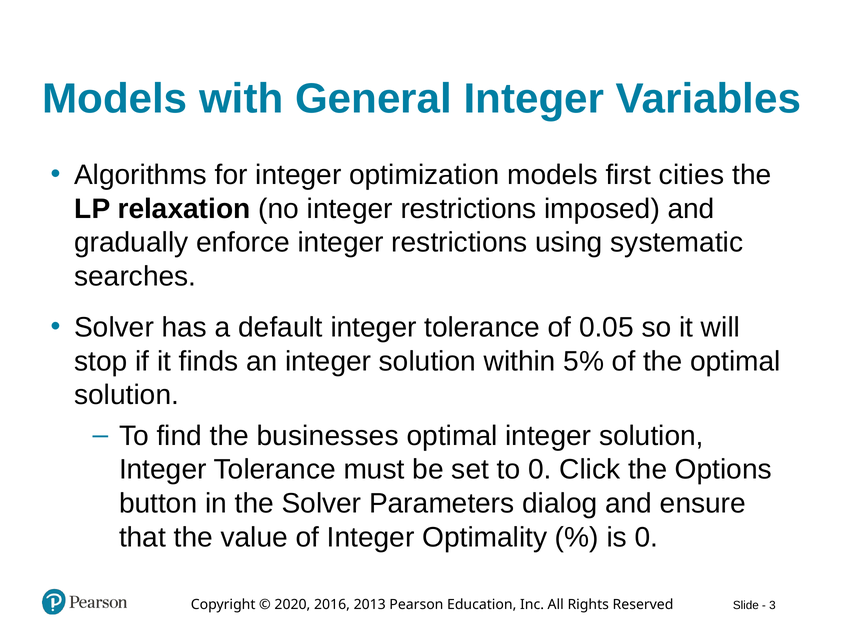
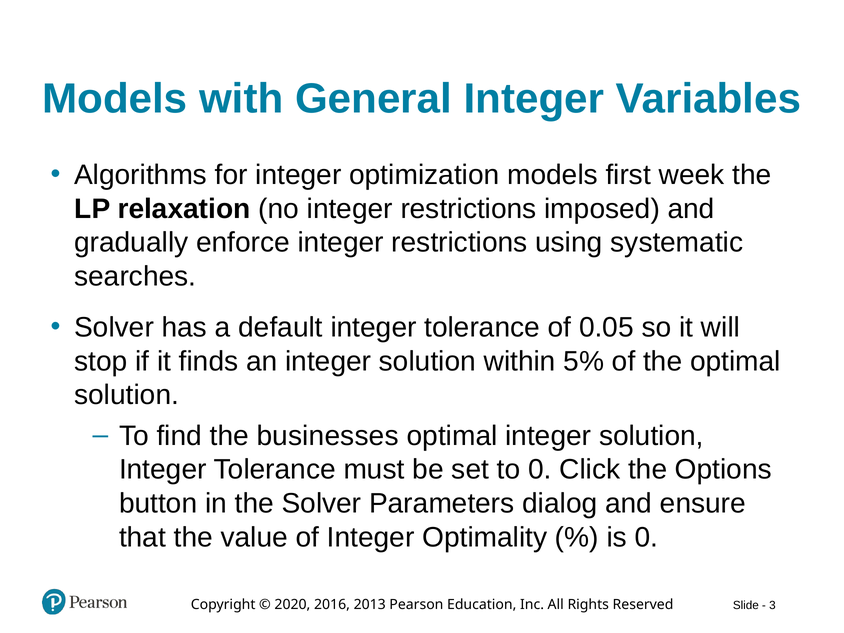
cities: cities -> week
